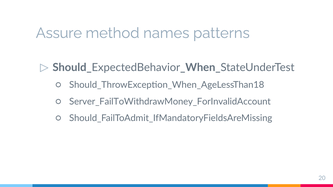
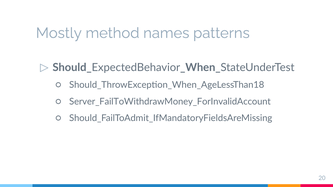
Assure: Assure -> Mostly
